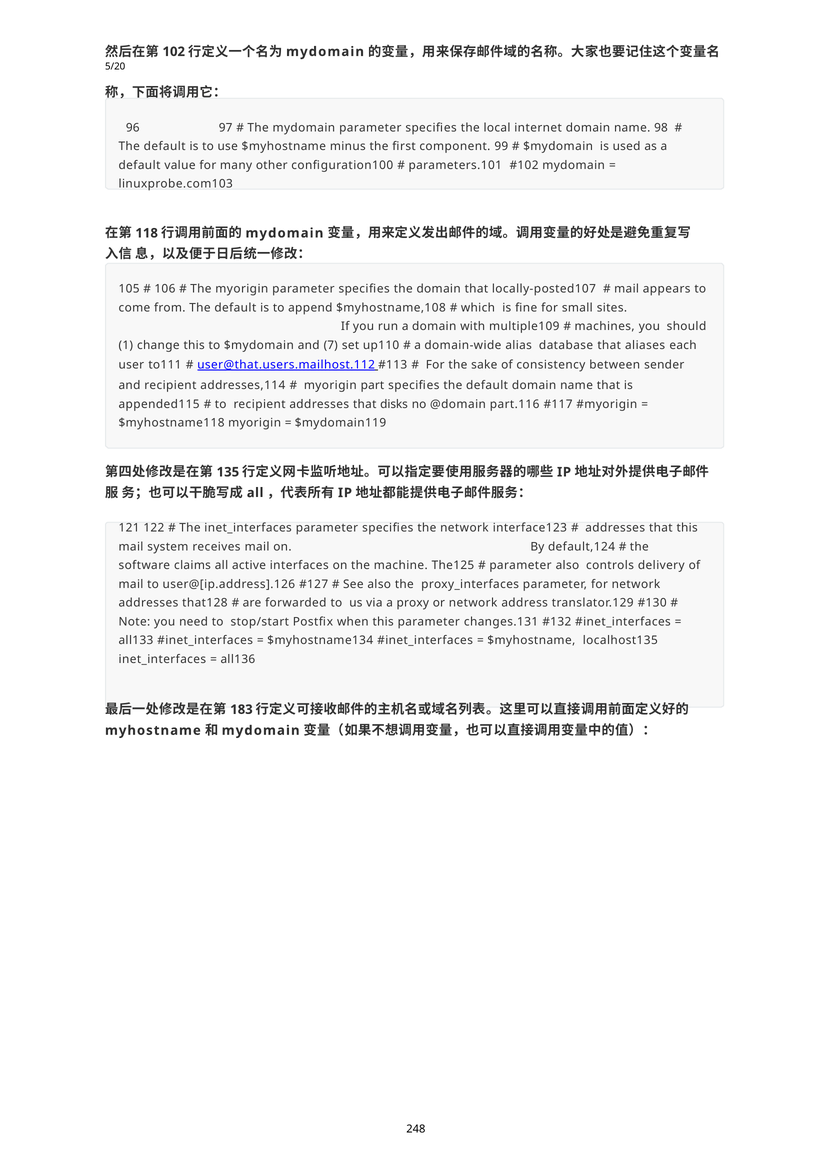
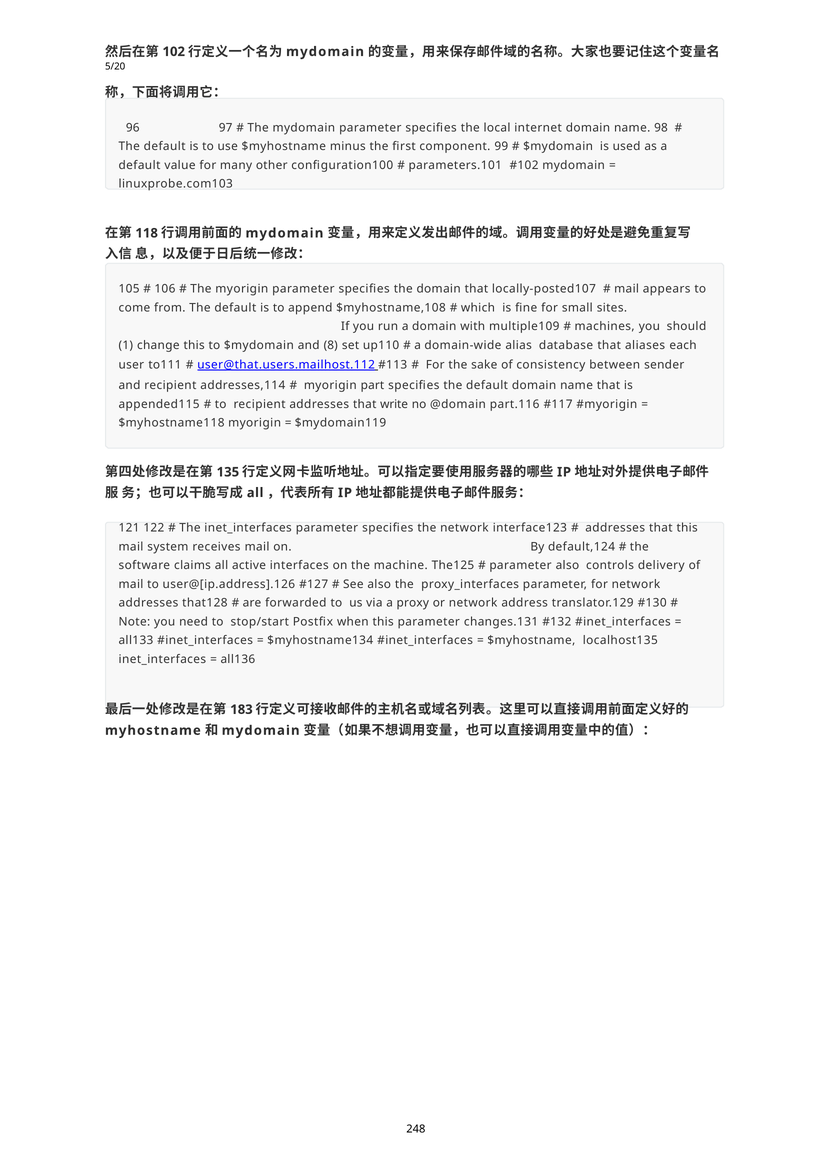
7: 7 -> 8
disks: disks -> write
